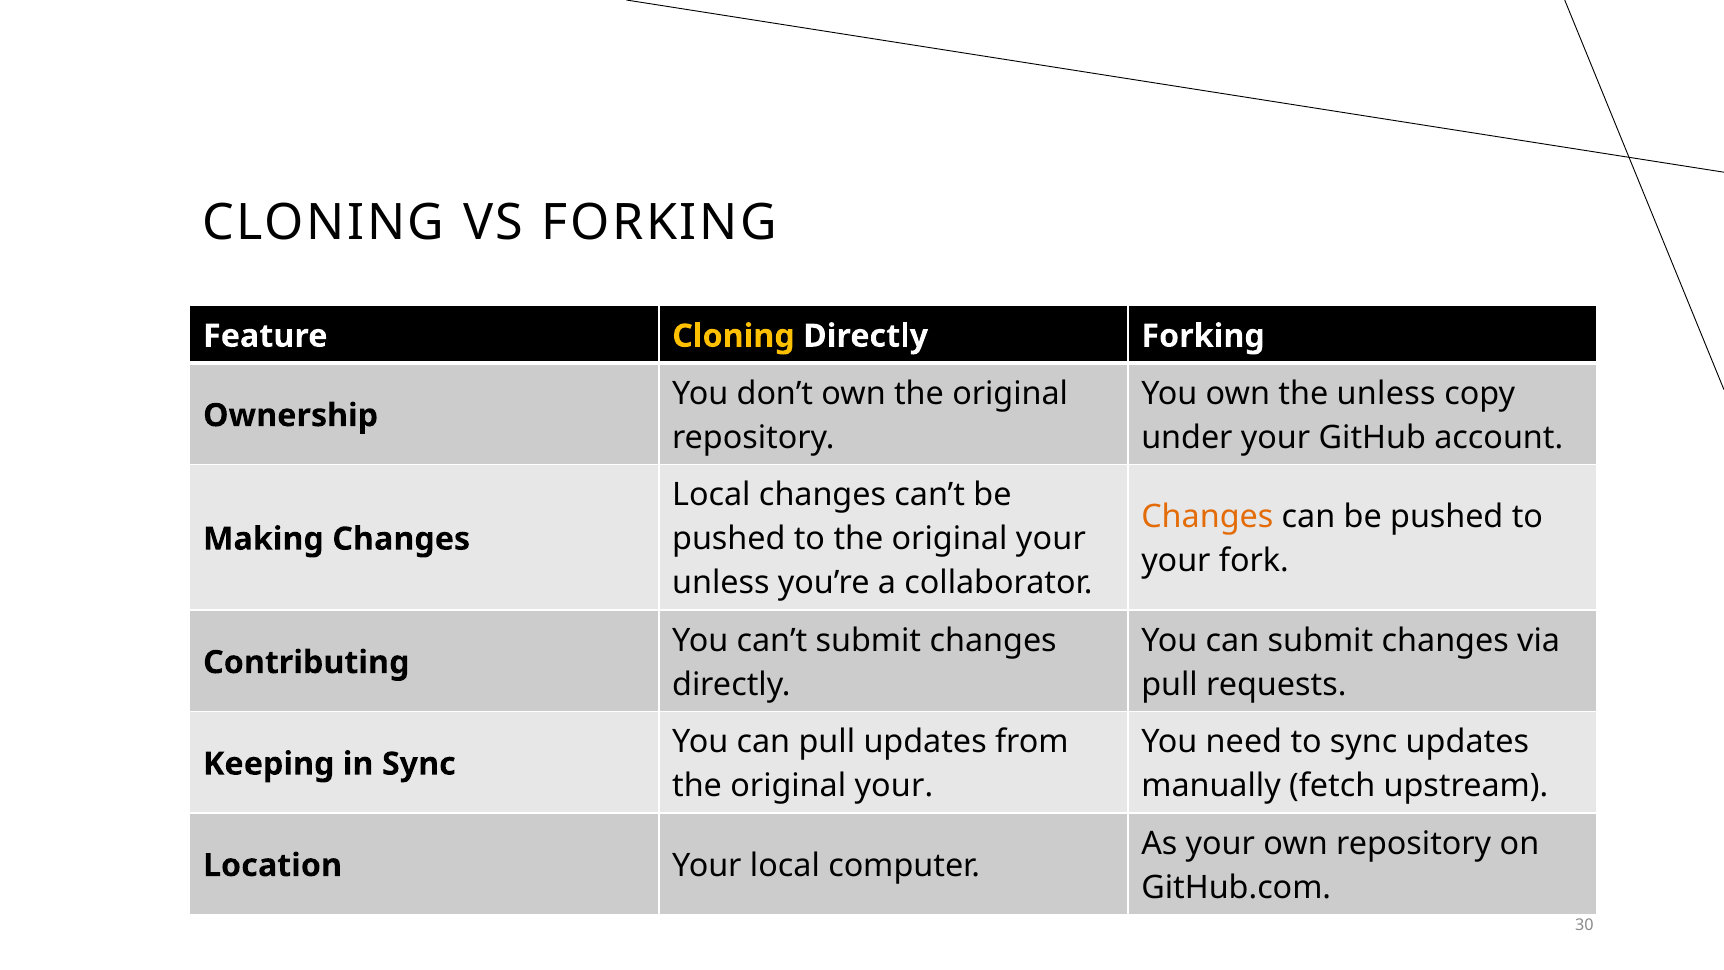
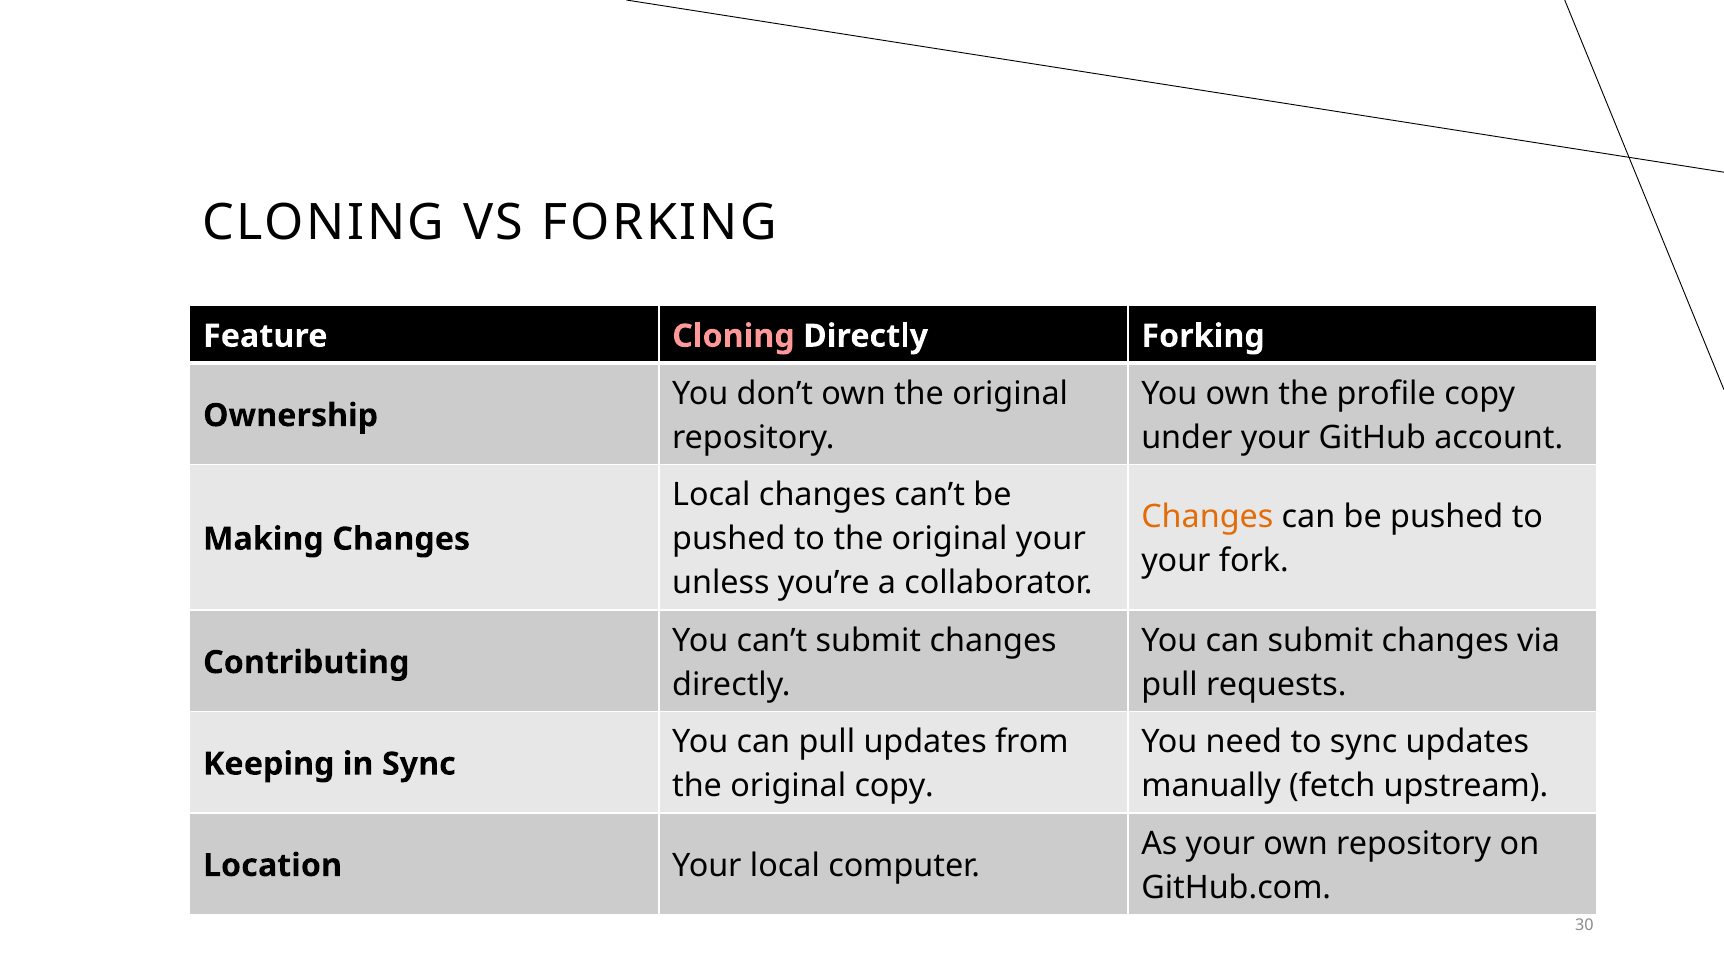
Cloning at (733, 336) colour: yellow -> pink
the unless: unless -> profile
your at (894, 786): your -> copy
